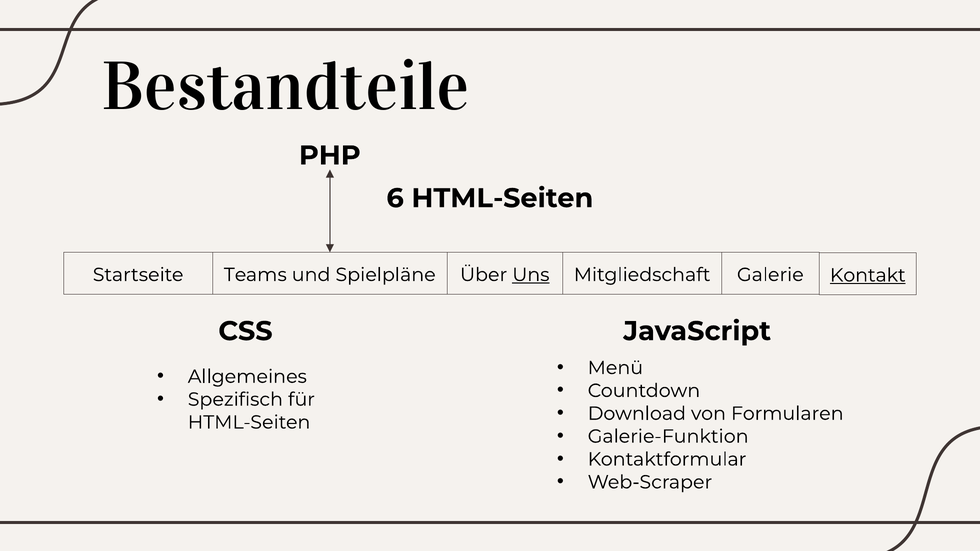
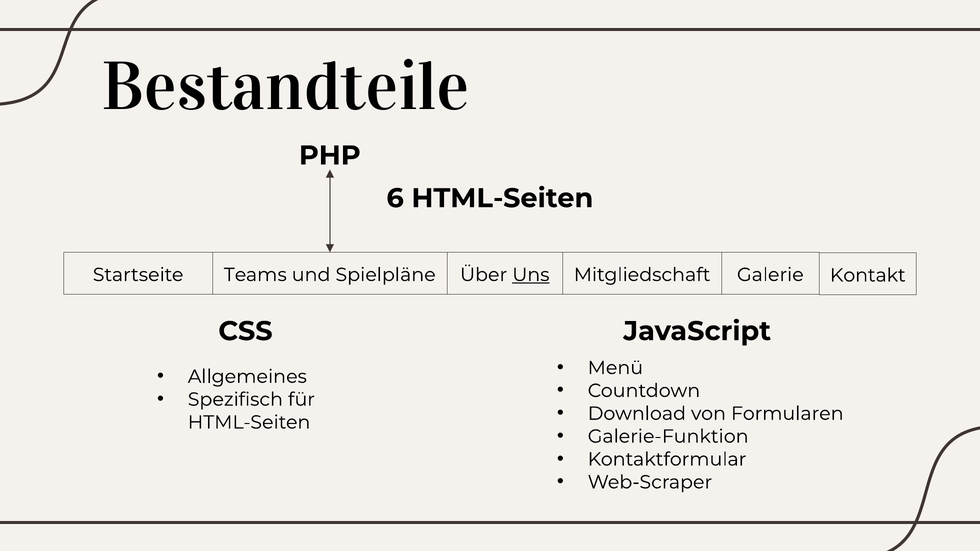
Kontakt underline: present -> none
